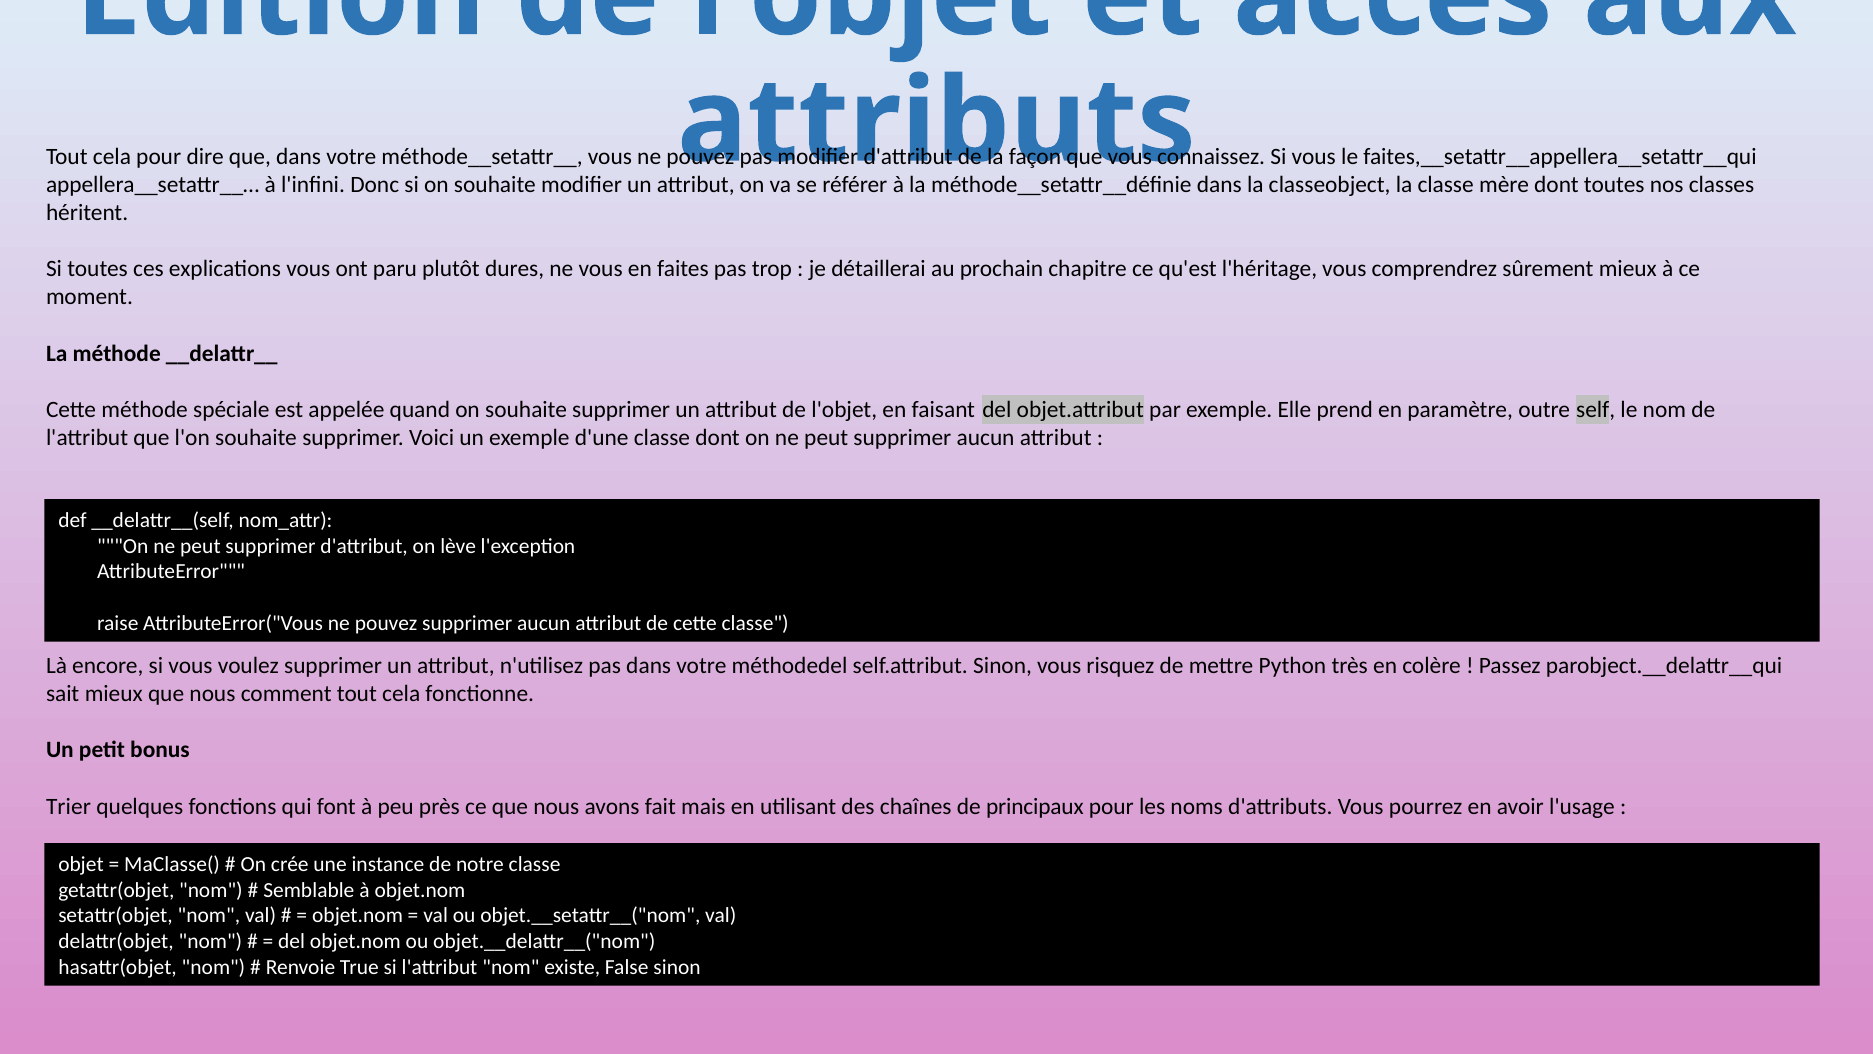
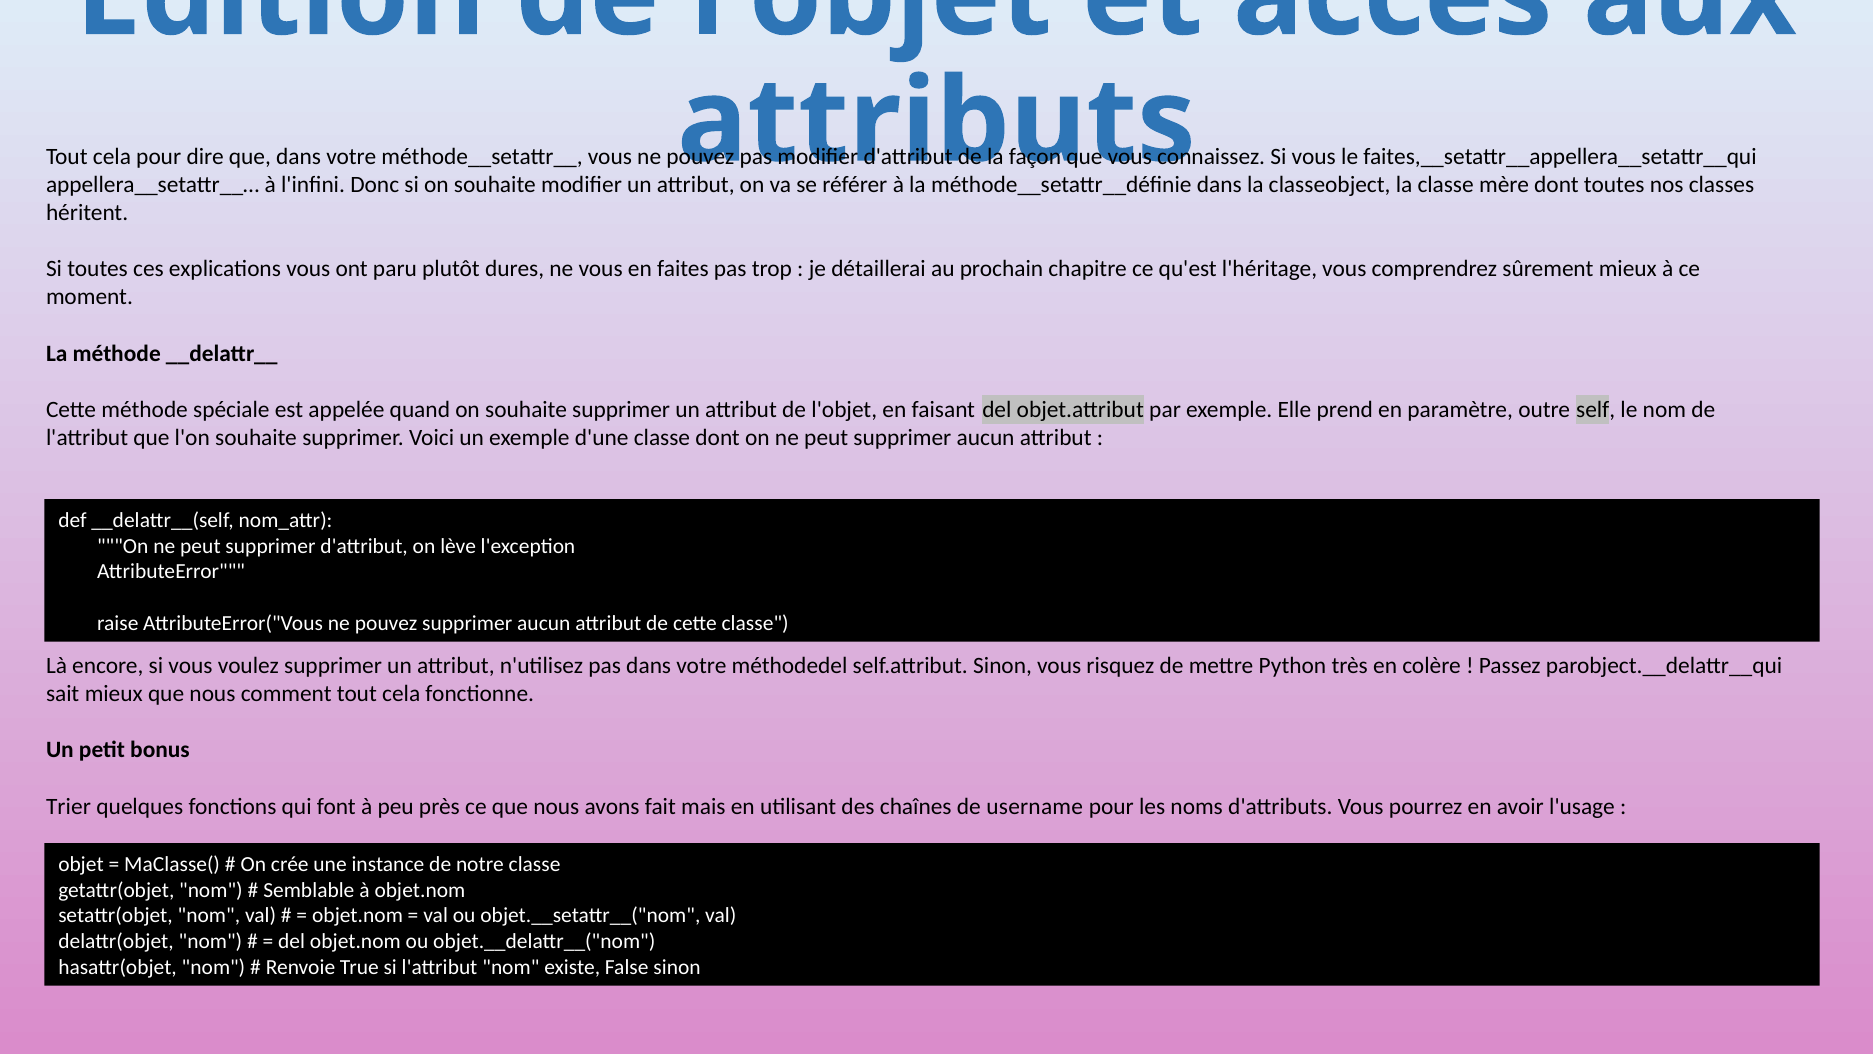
principaux: principaux -> username
